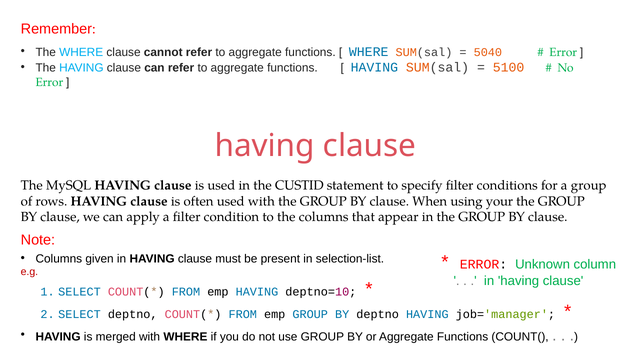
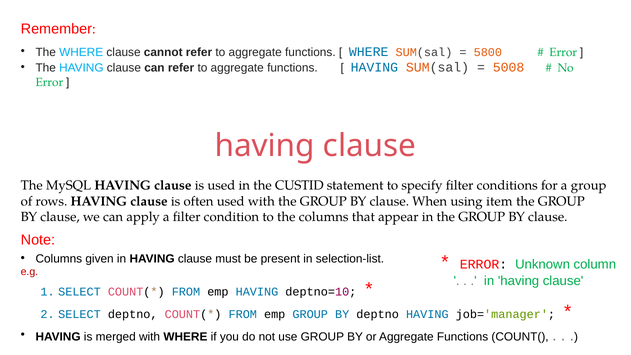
5040: 5040 -> 5800
5100: 5100 -> 5008
your: your -> item
